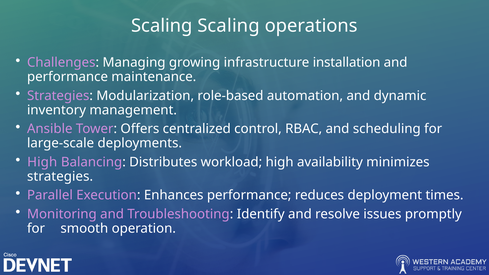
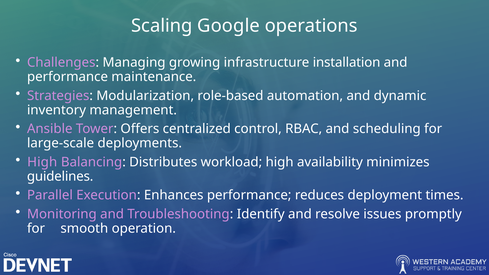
Scaling Scaling: Scaling -> Google
strategies at (60, 176): strategies -> guidelines
